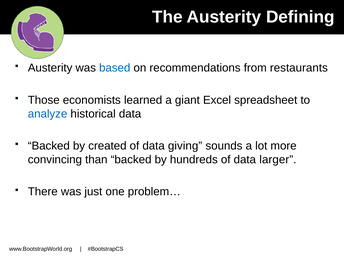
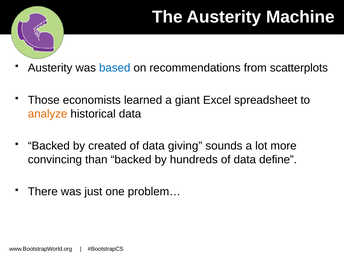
Defining: Defining -> Machine
restaurants: restaurants -> scatterplots
analyze colour: blue -> orange
larger: larger -> define
